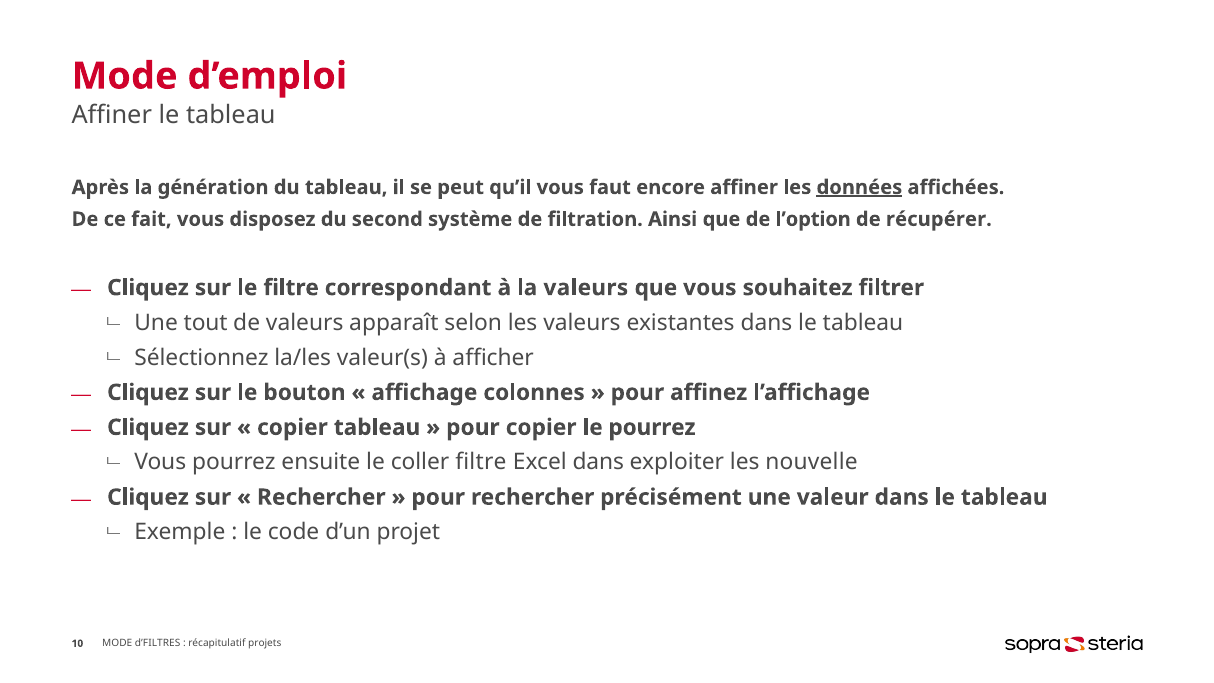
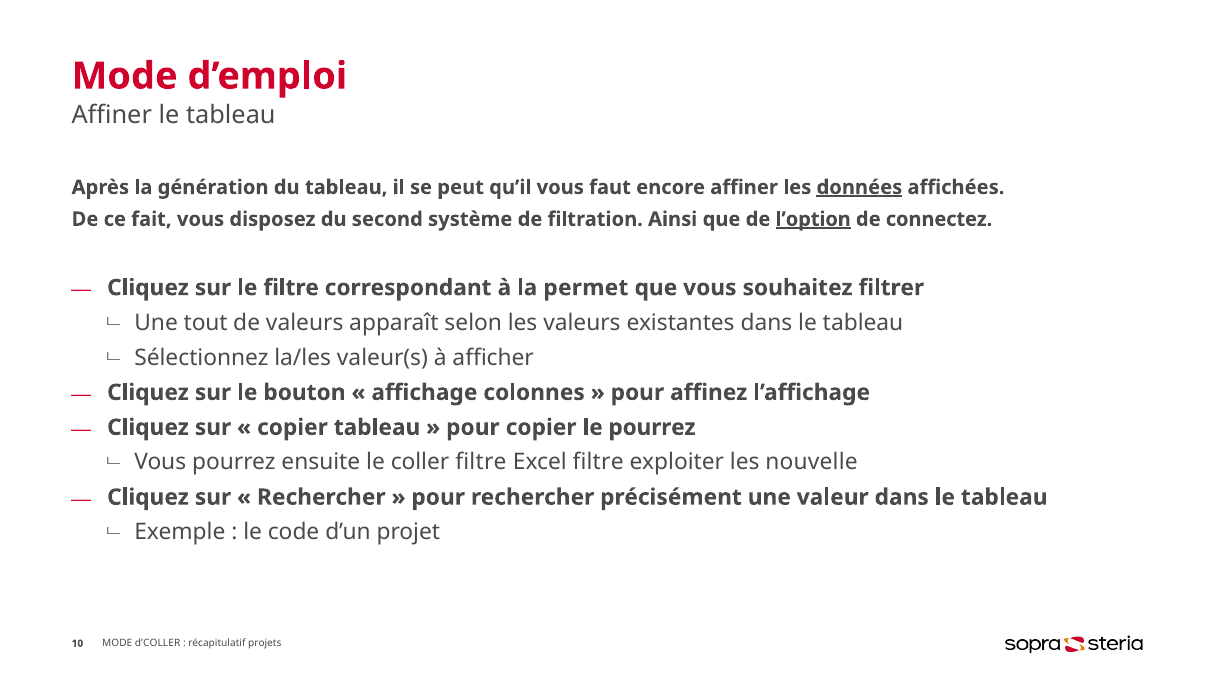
l’option underline: none -> present
récupérer: récupérer -> connectez
la valeurs: valeurs -> permet
Excel dans: dans -> filtre
d’FILTRES: d’FILTRES -> d’COLLER
